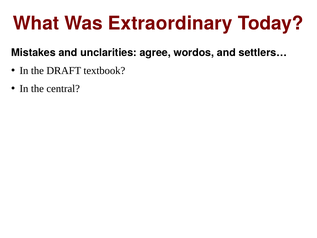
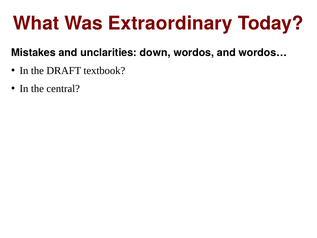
agree: agree -> down
settlers…: settlers… -> wordos…
